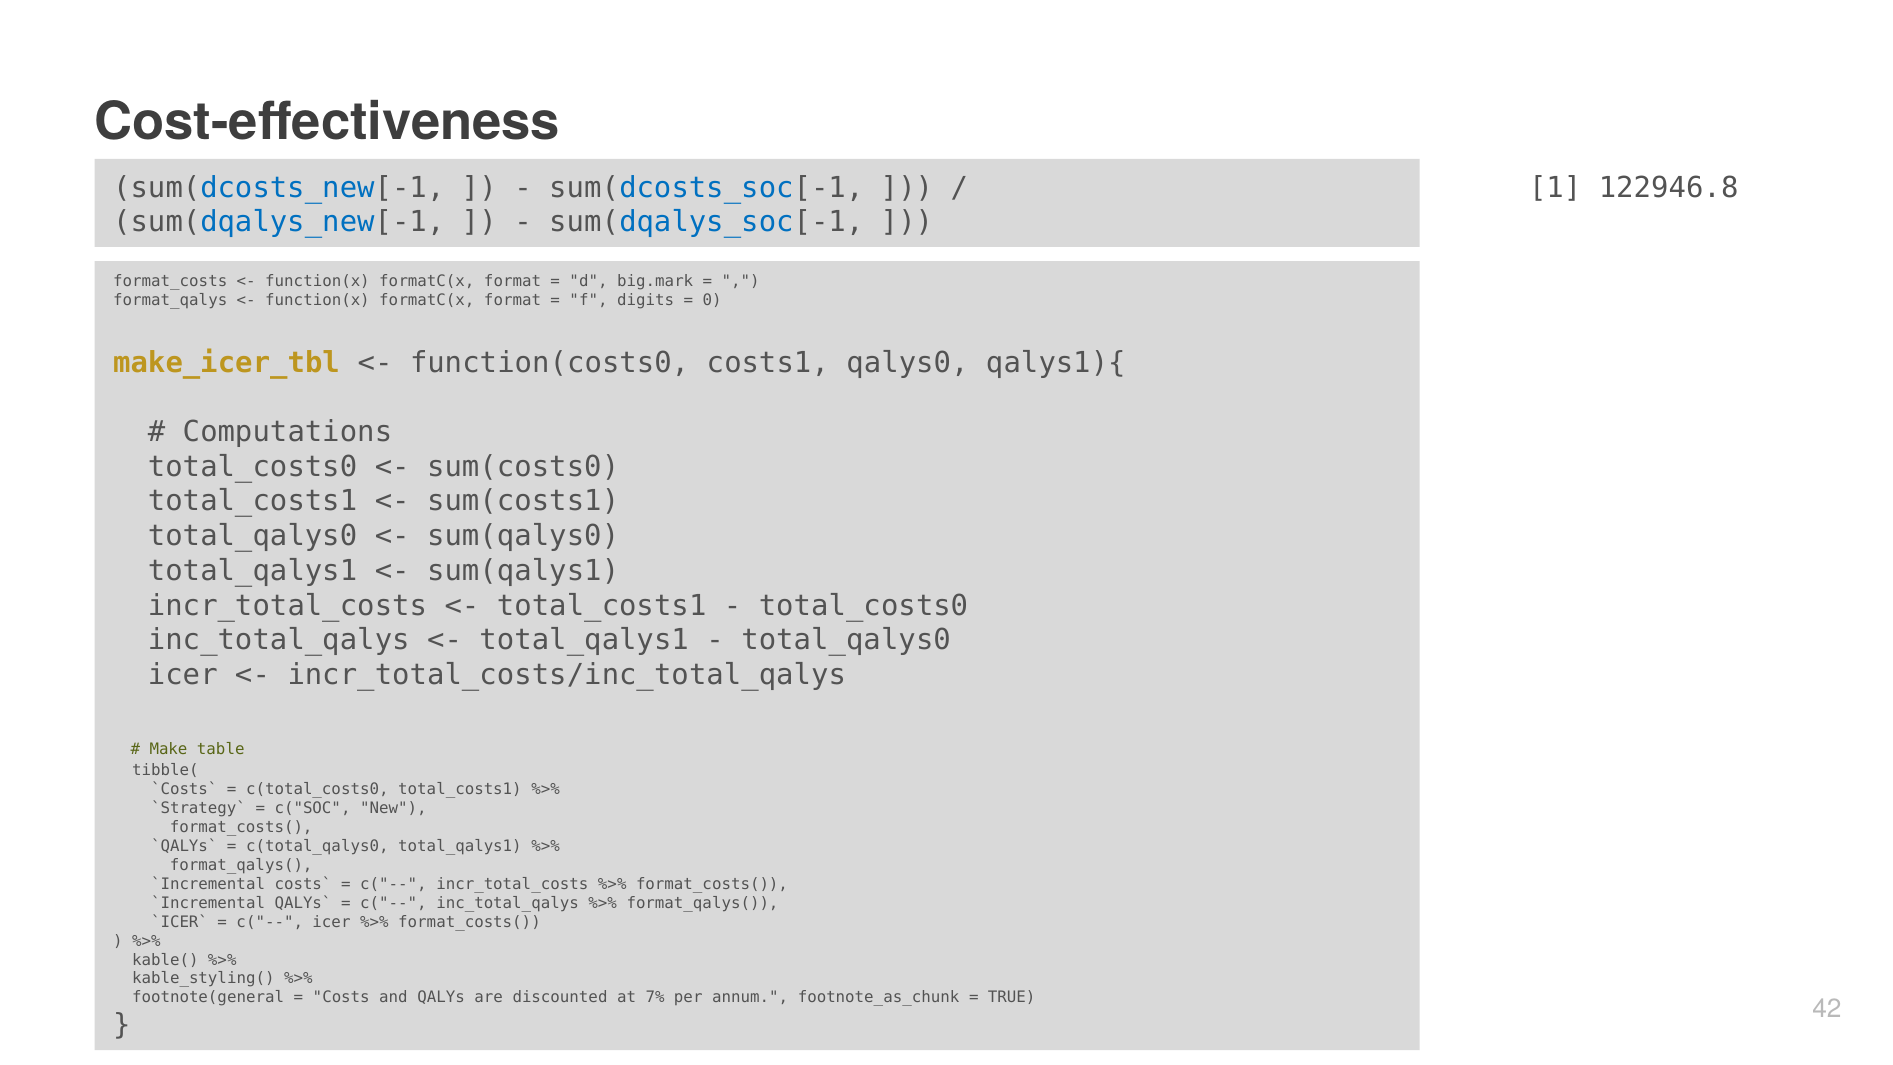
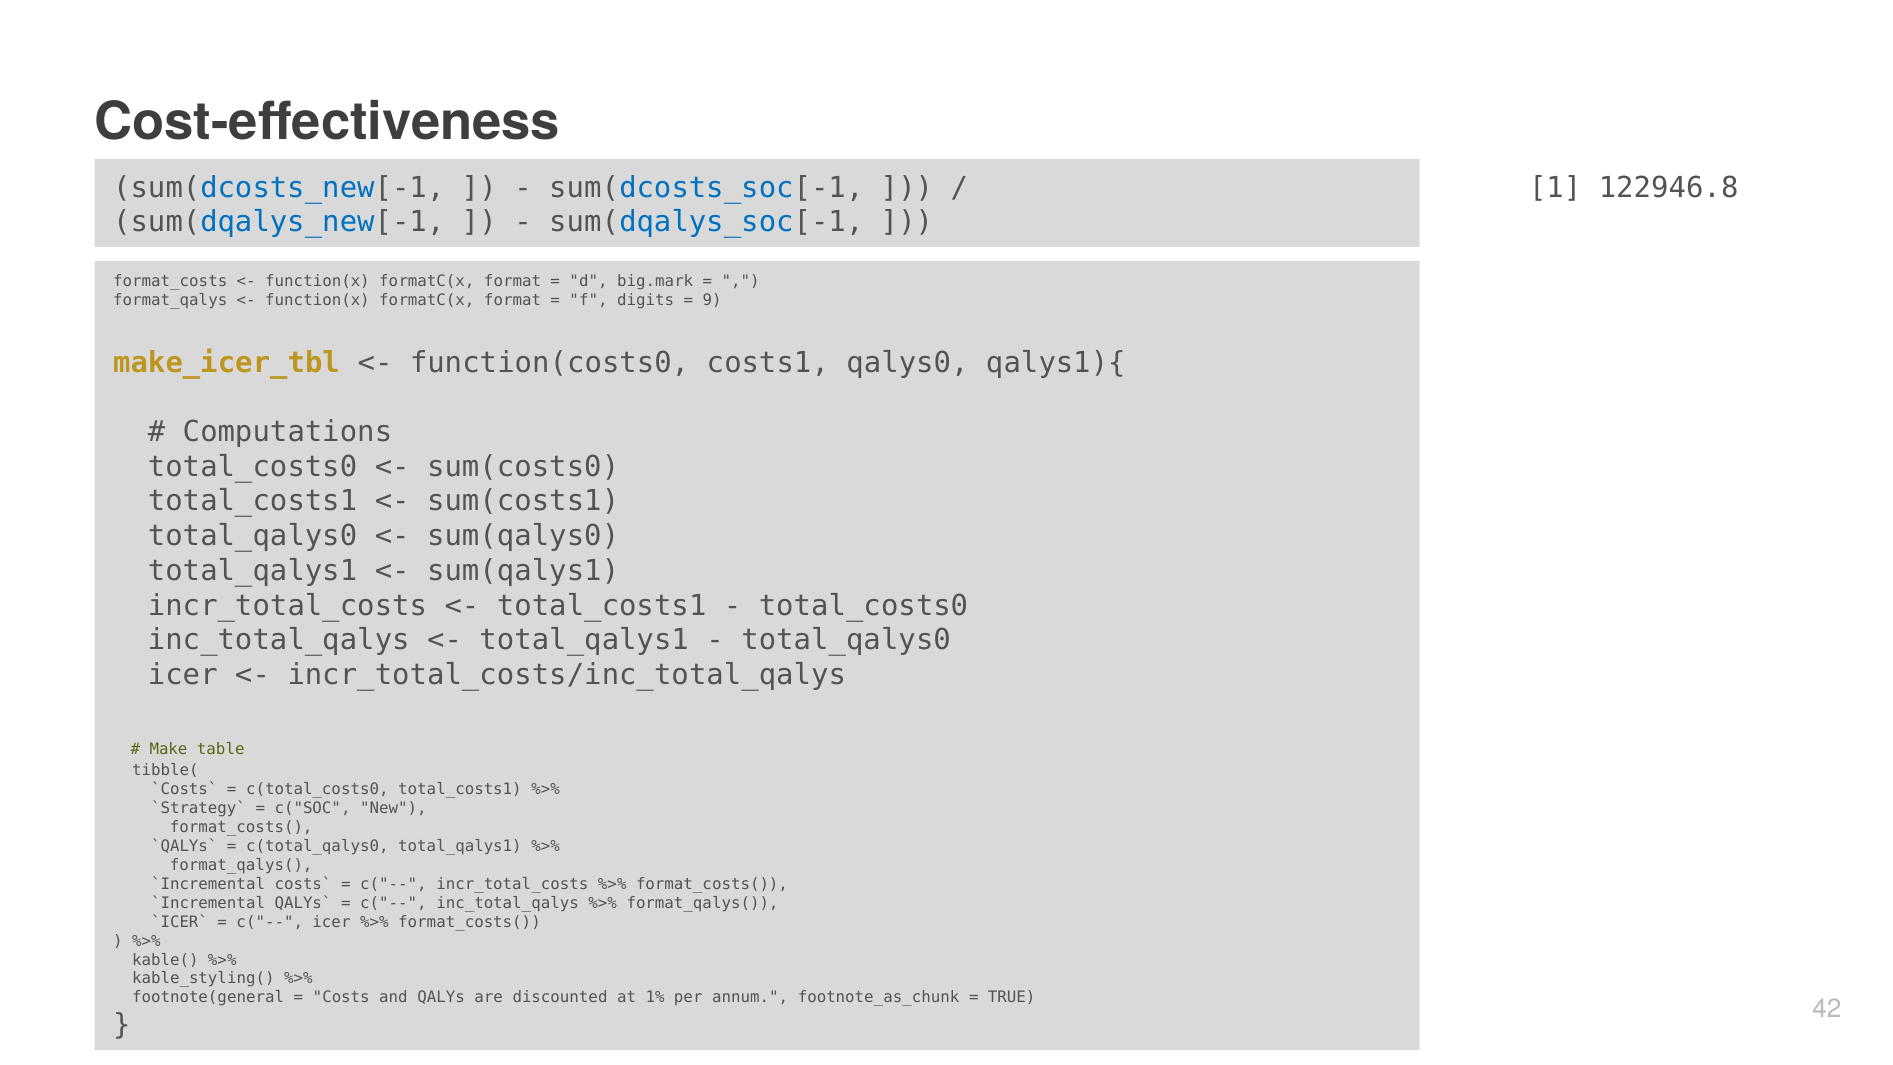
0: 0 -> 9
7%: 7% -> 1%
